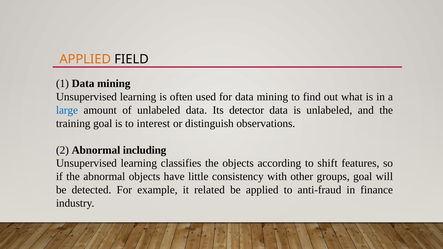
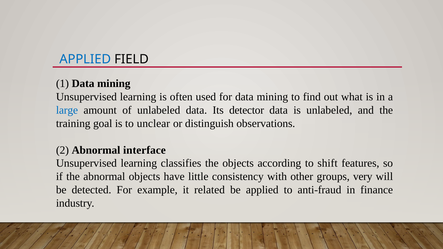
APPLIED at (85, 59) colour: orange -> blue
interest: interest -> unclear
including: including -> interface
groups goal: goal -> very
